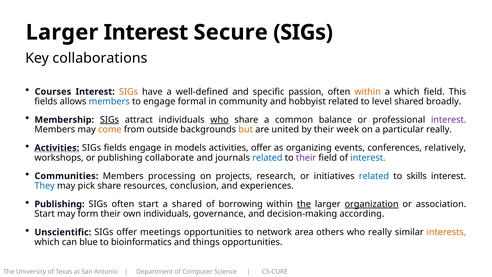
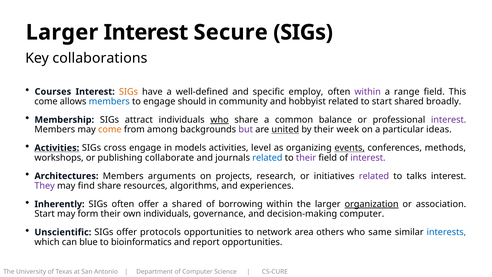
passion: passion -> employ
within at (368, 92) colour: orange -> purple
a which: which -> range
fields at (46, 101): fields -> come
formal: formal -> should
to level: level -> start
SIGs at (109, 120) underline: present -> none
outside: outside -> among
but colour: orange -> purple
united underline: none -> present
particular really: really -> ideas
SIGs fields: fields -> cross
activities offer: offer -> level
events underline: none -> present
relatively: relatively -> methods
interest at (368, 158) colour: blue -> purple
Communities: Communities -> Architectures
processing: processing -> arguments
related at (374, 176) colour: blue -> purple
skills: skills -> talks
They colour: blue -> purple
pick: pick -> find
conclusion: conclusion -> algorithms
Publishing at (59, 204): Publishing -> Inherently
often start: start -> offer
the at (304, 204) underline: present -> none
decision-making according: according -> computer
meetings: meetings -> protocols
who really: really -> same
interests colour: orange -> blue
things: things -> report
